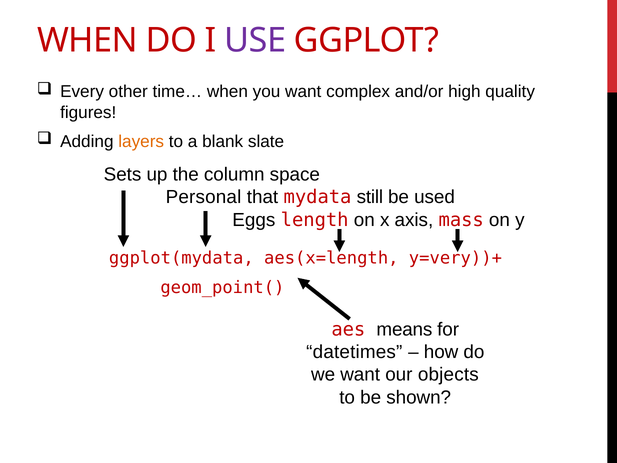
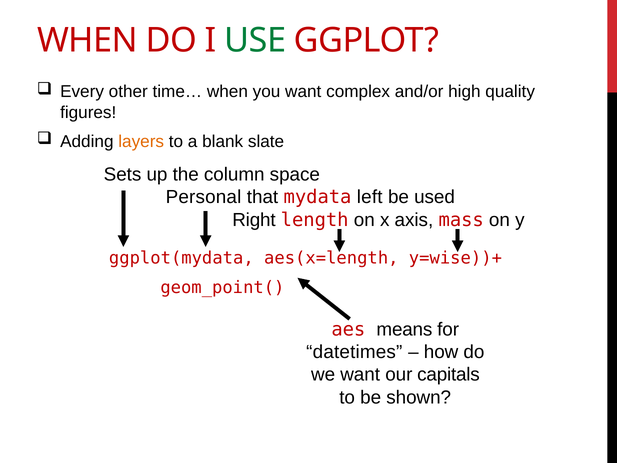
USE colour: purple -> green
still: still -> left
Eggs: Eggs -> Right
y=very))+: y=very))+ -> y=wise))+
objects: objects -> capitals
